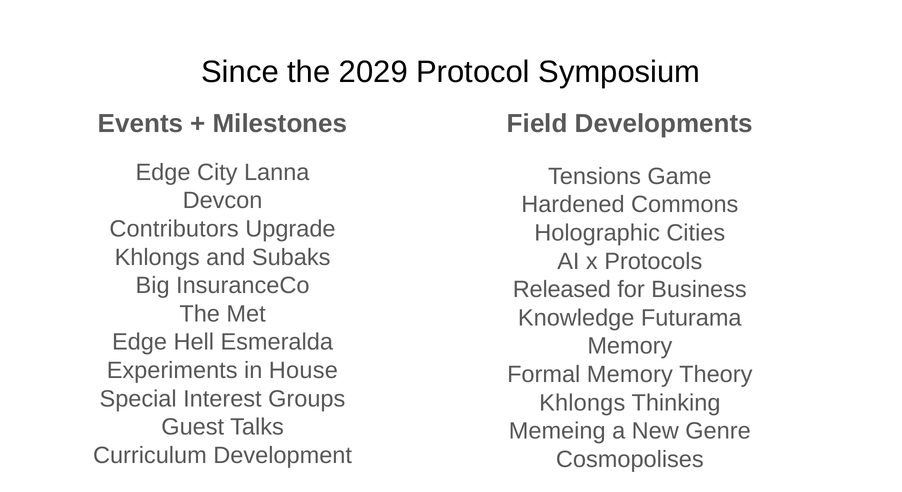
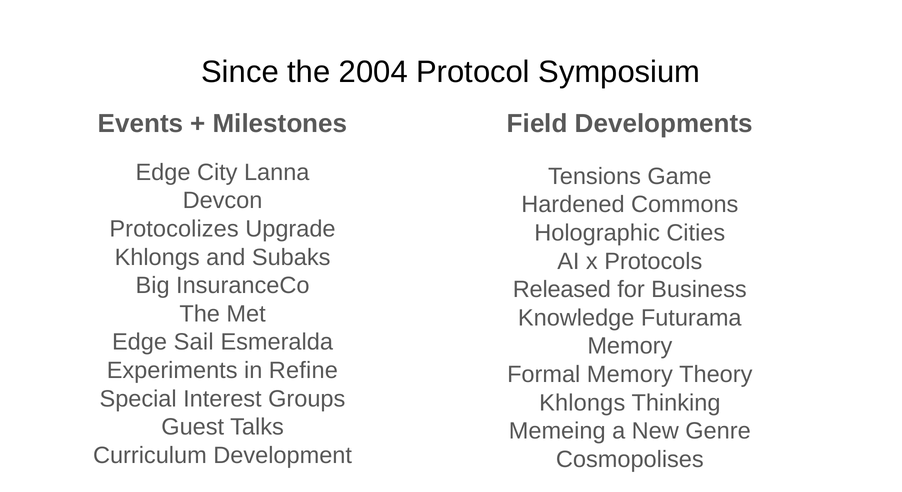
2029: 2029 -> 2004
Contributors: Contributors -> Protocolizes
Hell: Hell -> Sail
House: House -> Refine
